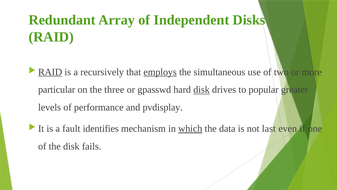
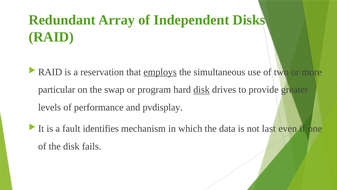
RAID at (50, 72) underline: present -> none
recursively: recursively -> reservation
three: three -> swap
gpasswd: gpasswd -> program
popular: popular -> provide
which underline: present -> none
